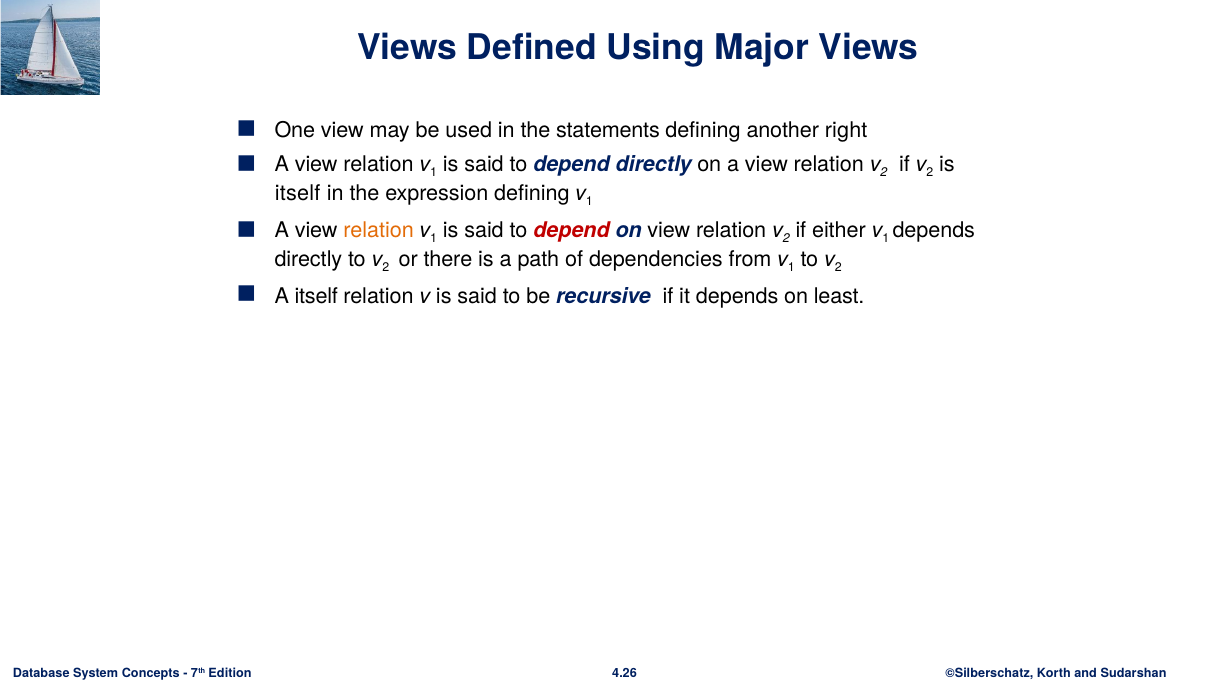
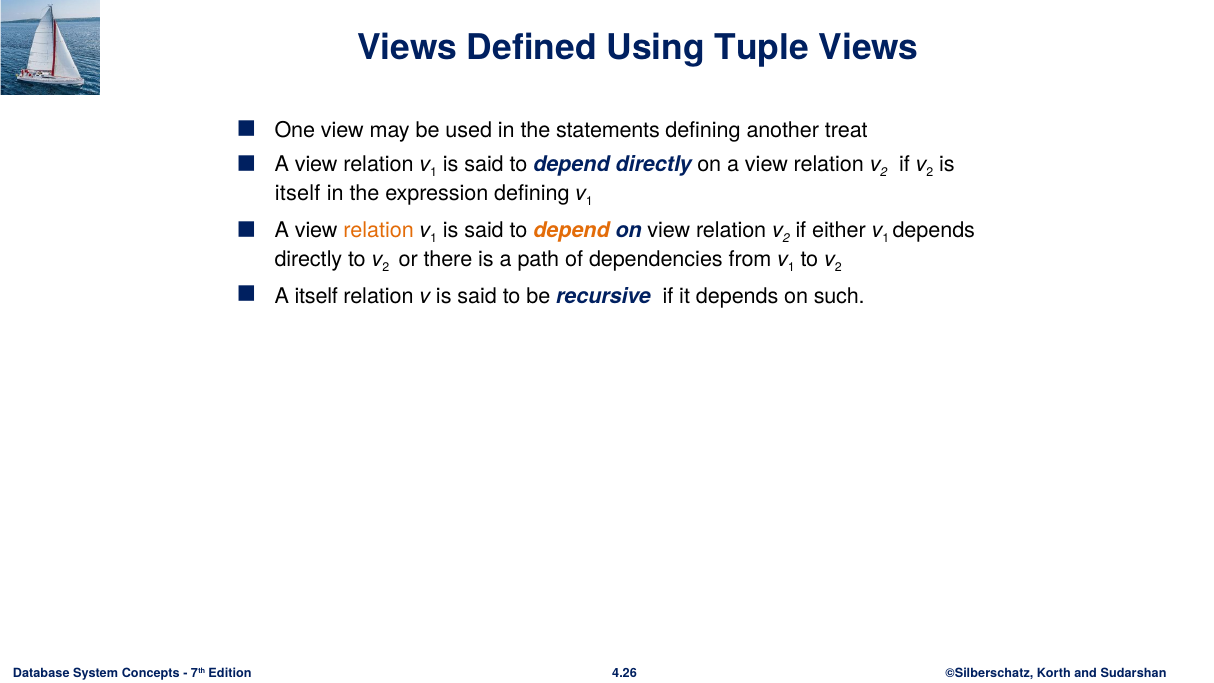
Major: Major -> Tuple
right: right -> treat
depend at (572, 230) colour: red -> orange
least: least -> such
